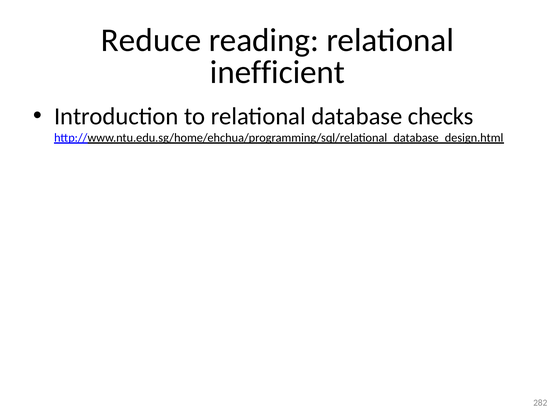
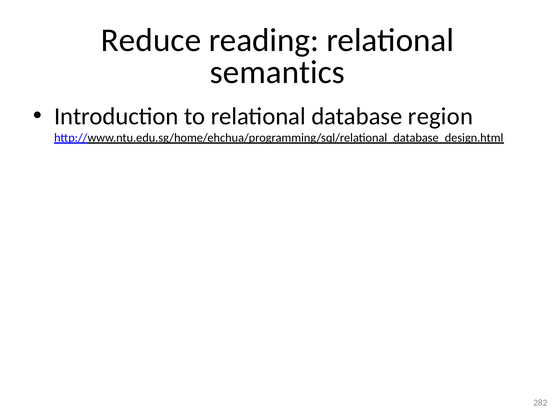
inefficient: inefficient -> semantics
checks: checks -> region
